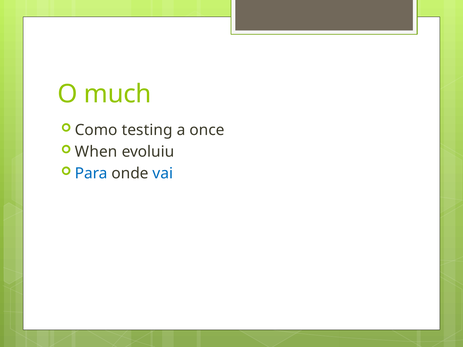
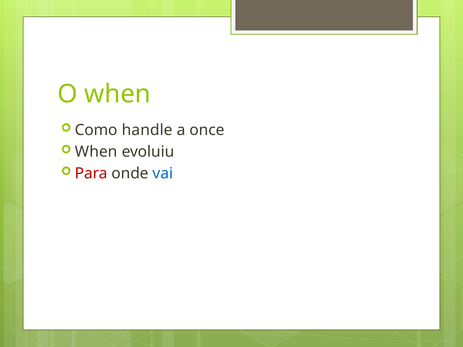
O much: much -> when
testing: testing -> handle
Para colour: blue -> red
